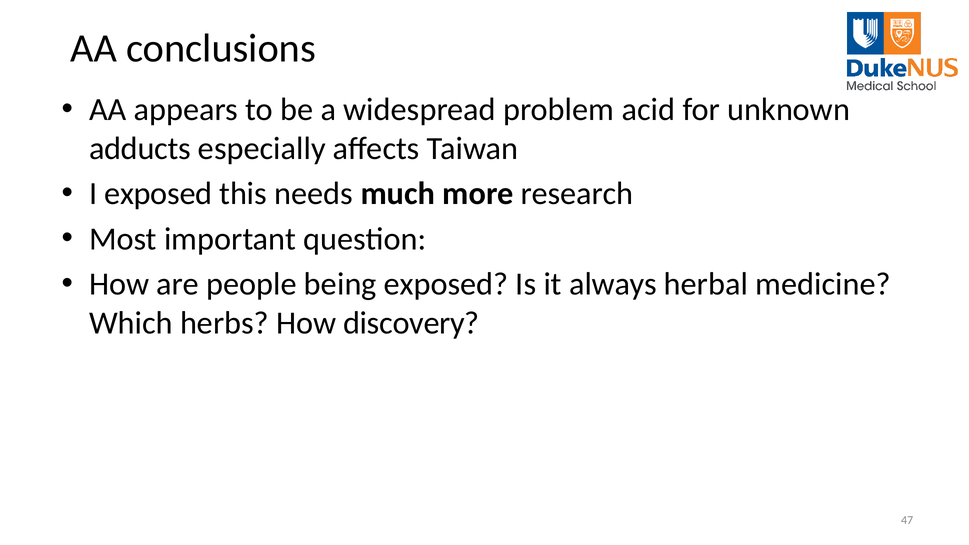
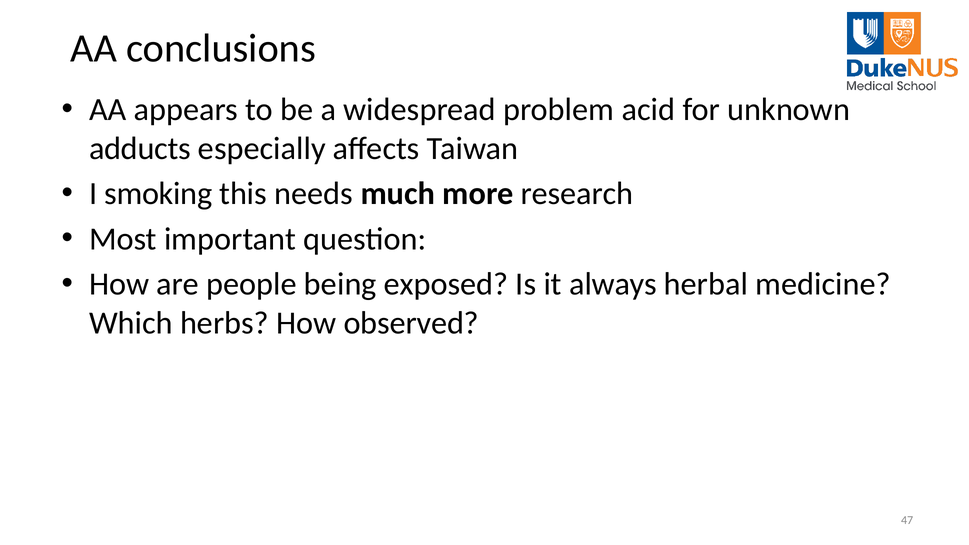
I exposed: exposed -> smoking
discovery: discovery -> observed
